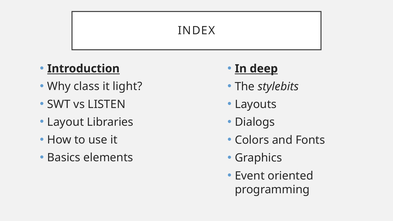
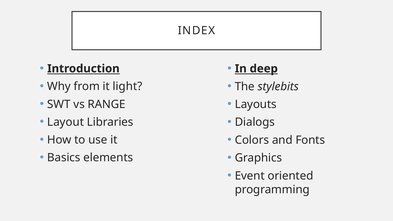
class: class -> from
LISTEN: LISTEN -> RANGE
